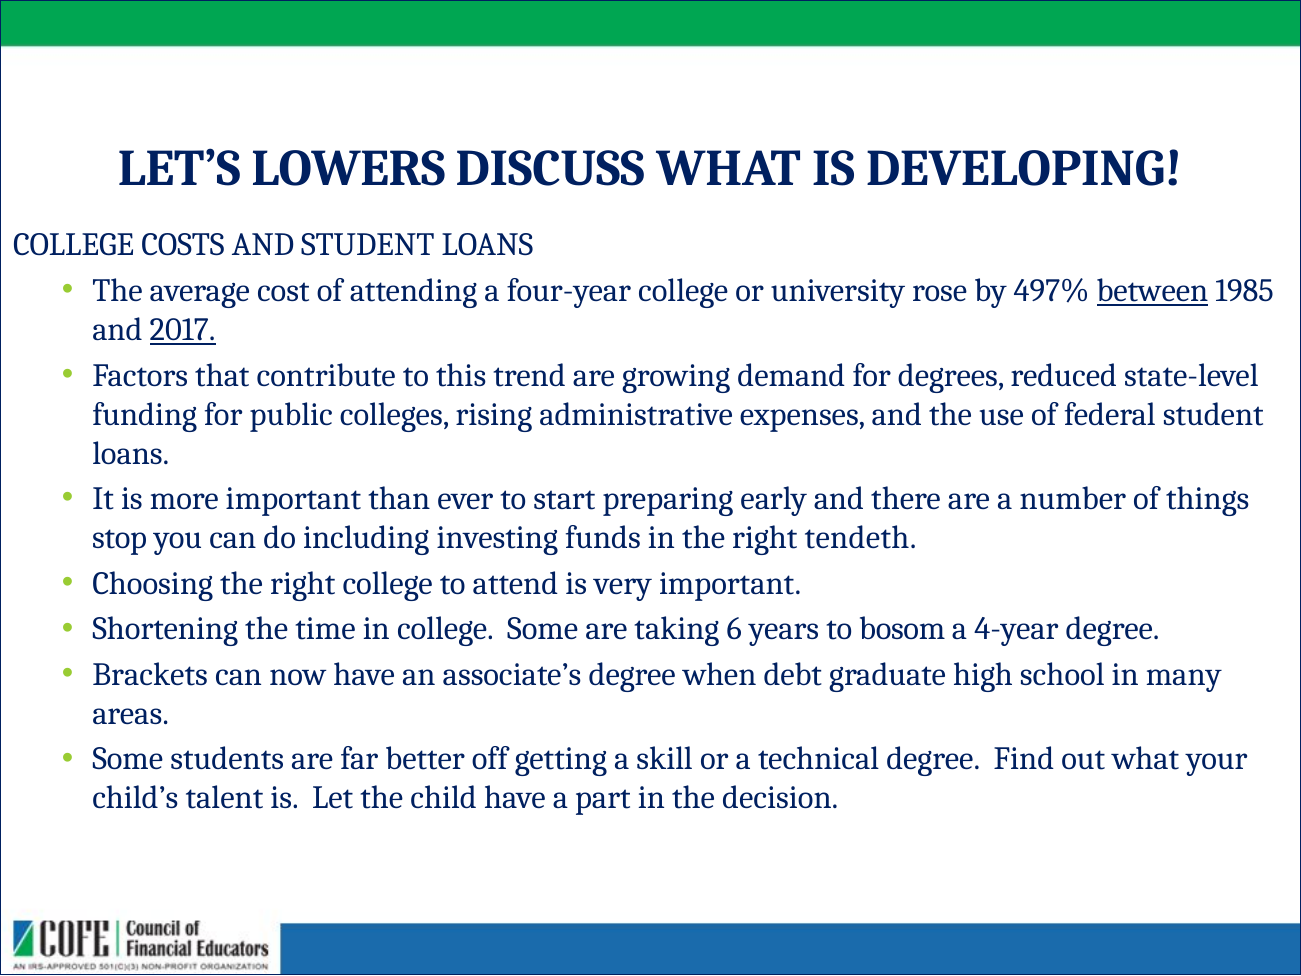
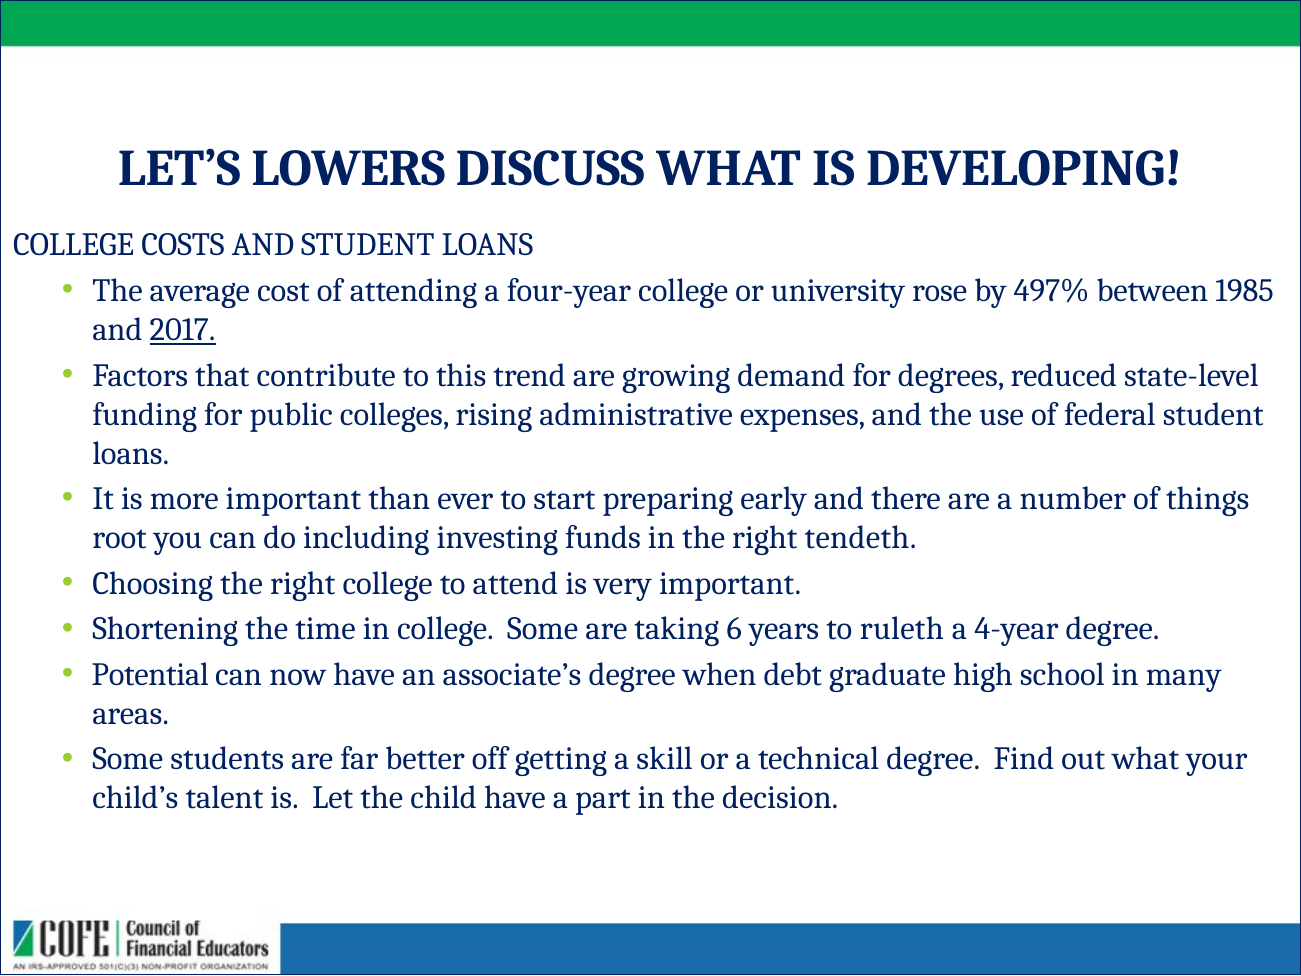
between underline: present -> none
stop: stop -> root
bosom: bosom -> ruleth
Brackets: Brackets -> Potential
